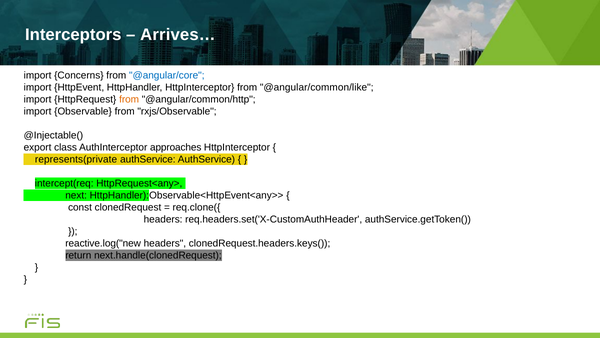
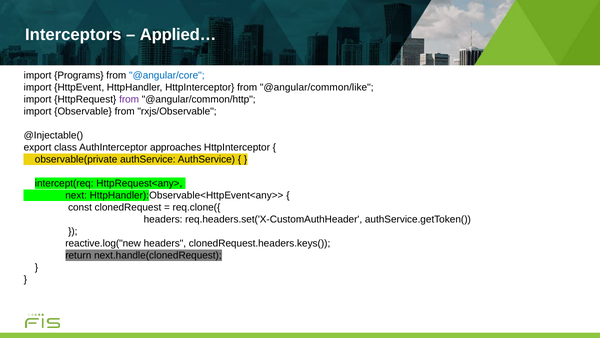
Arrives…: Arrives… -> Applied…
Concerns: Concerns -> Programs
from at (129, 99) colour: orange -> purple
represents(private: represents(private -> observable(private
